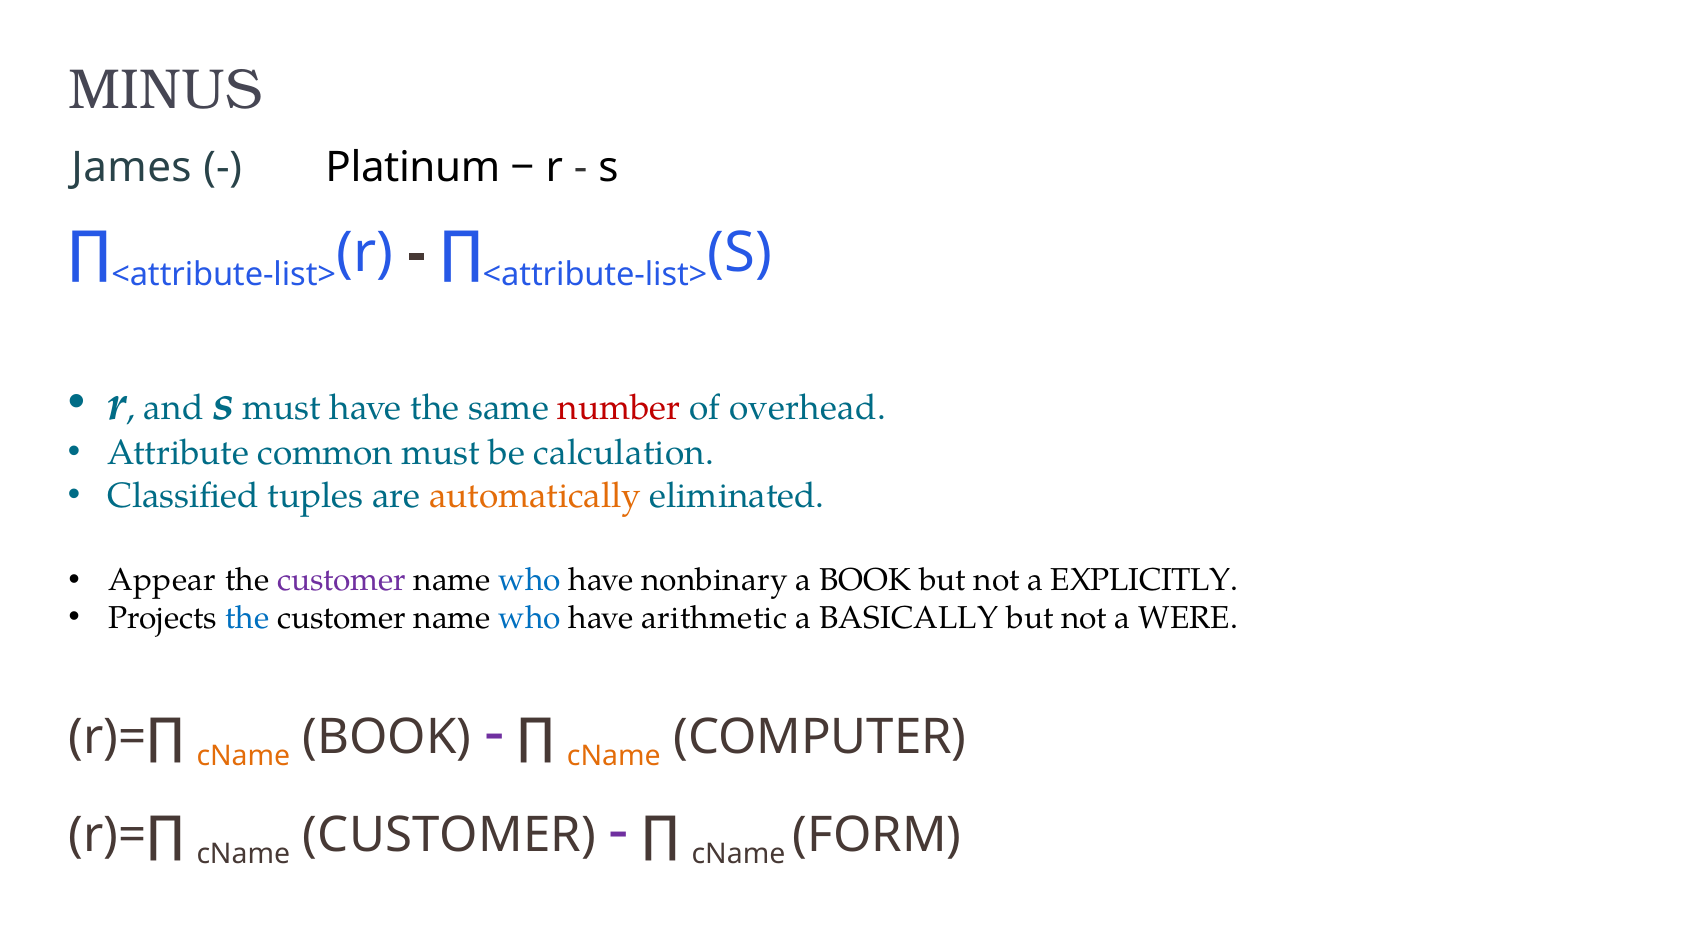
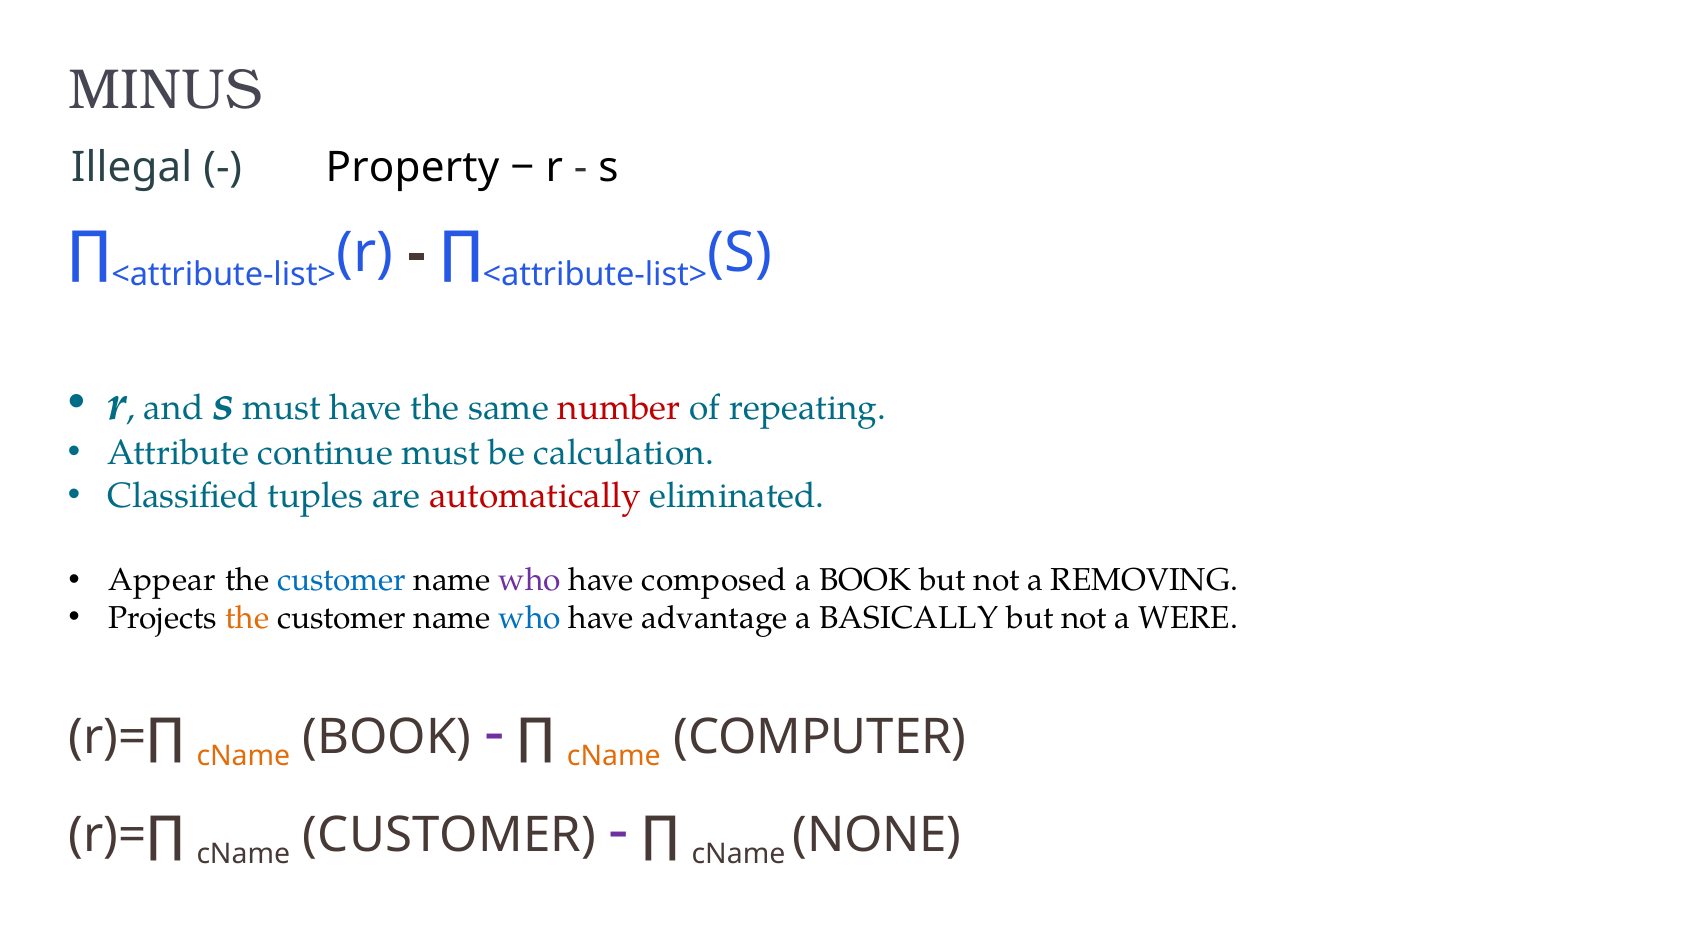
James: James -> Illegal
Platinum: Platinum -> Property
overhead: overhead -> repeating
common: common -> continue
automatically colour: orange -> red
customer at (342, 580) colour: purple -> blue
who at (530, 580) colour: blue -> purple
nonbinary: nonbinary -> composed
EXPLICITLY: EXPLICITLY -> REMOVING
the at (247, 618) colour: blue -> orange
arithmetic: arithmetic -> advantage
FORM: FORM -> NONE
